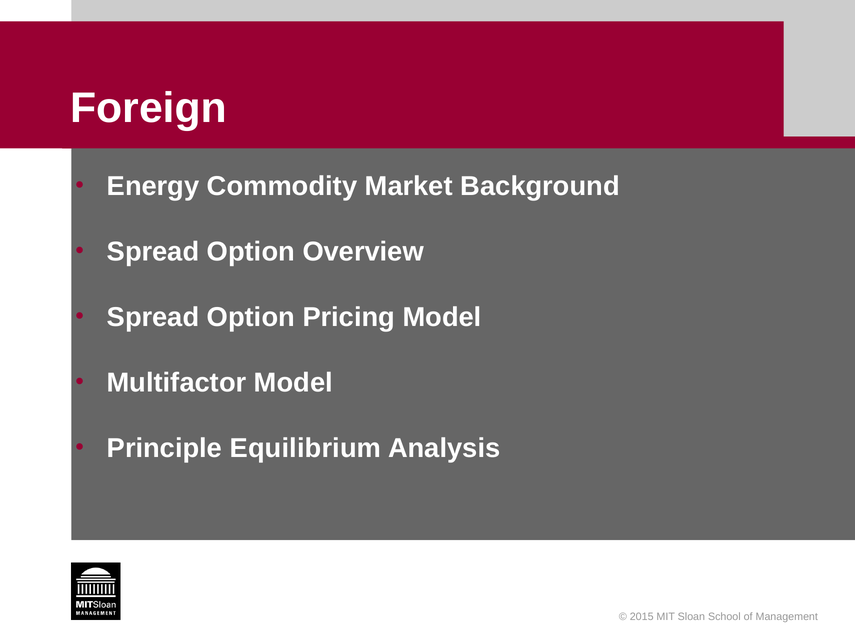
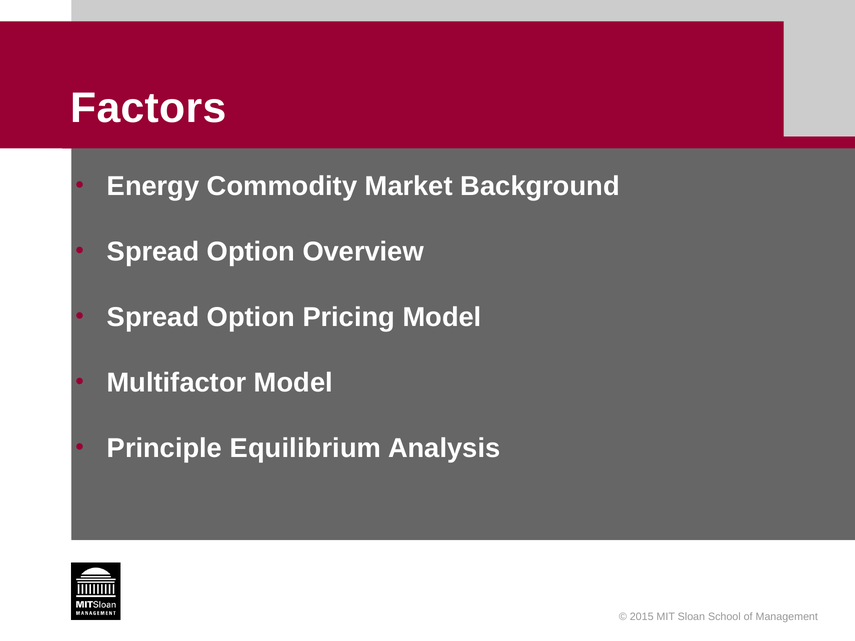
Foreign: Foreign -> Factors
